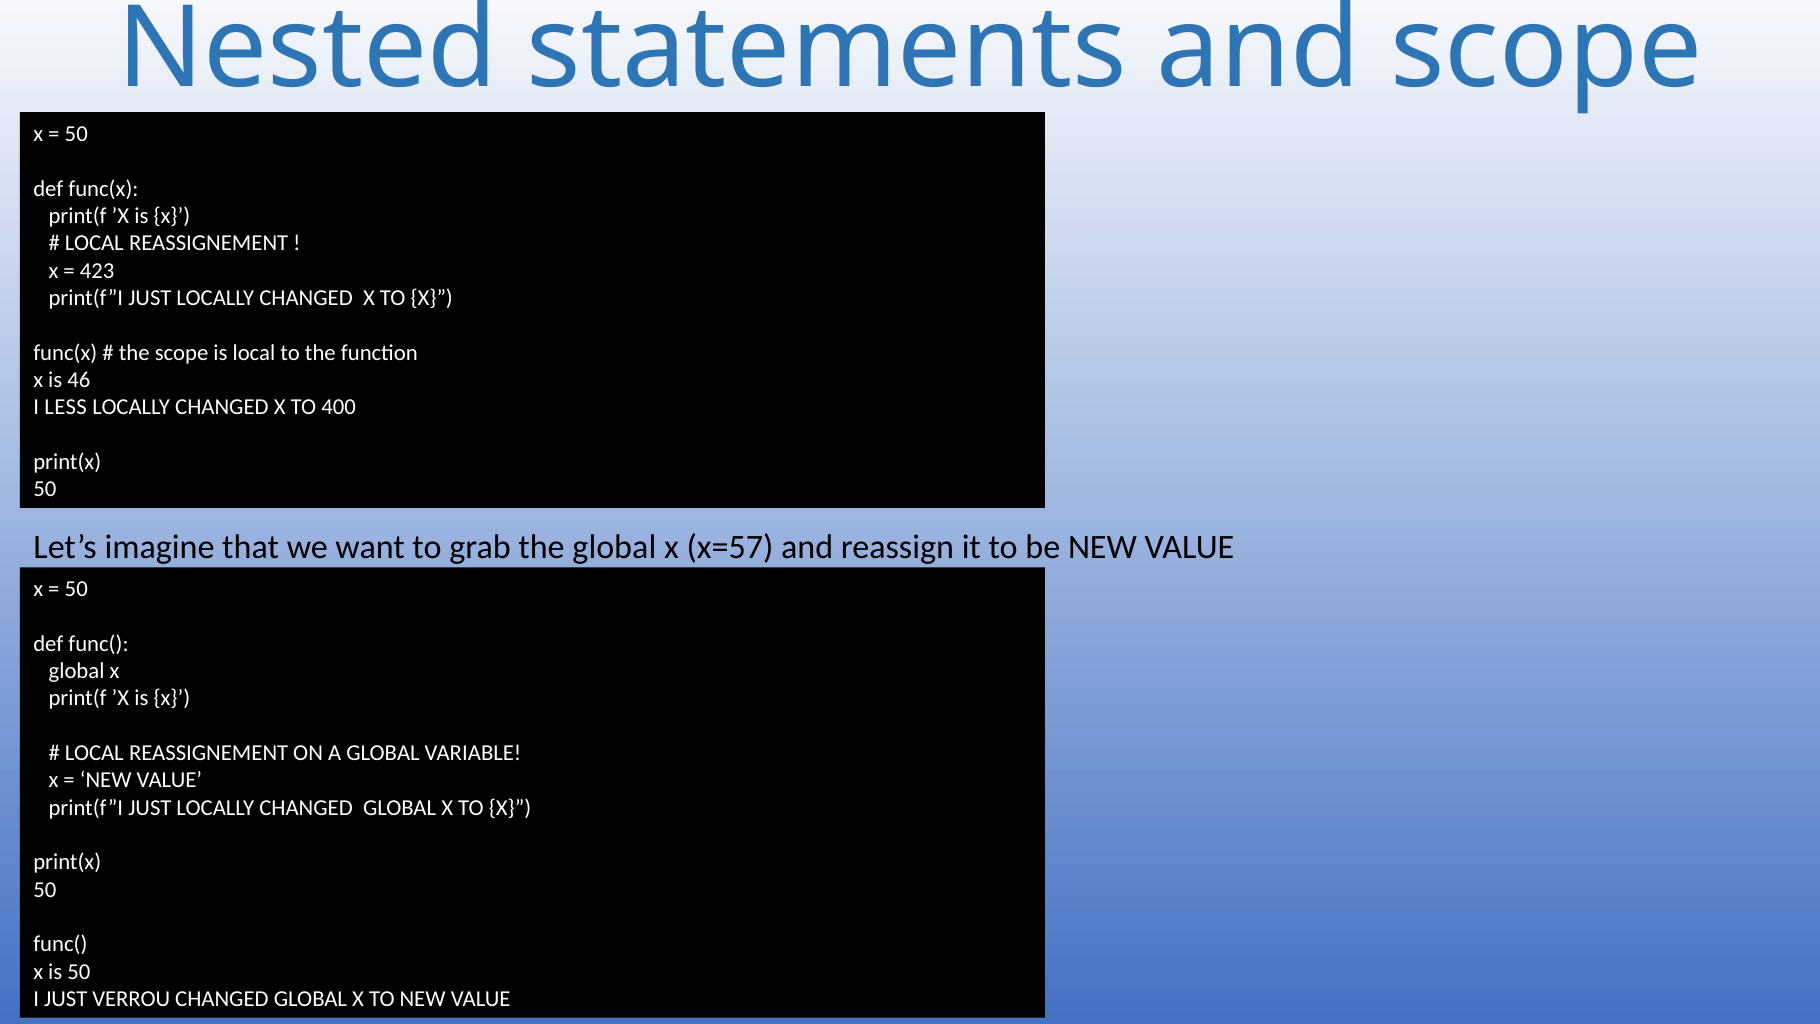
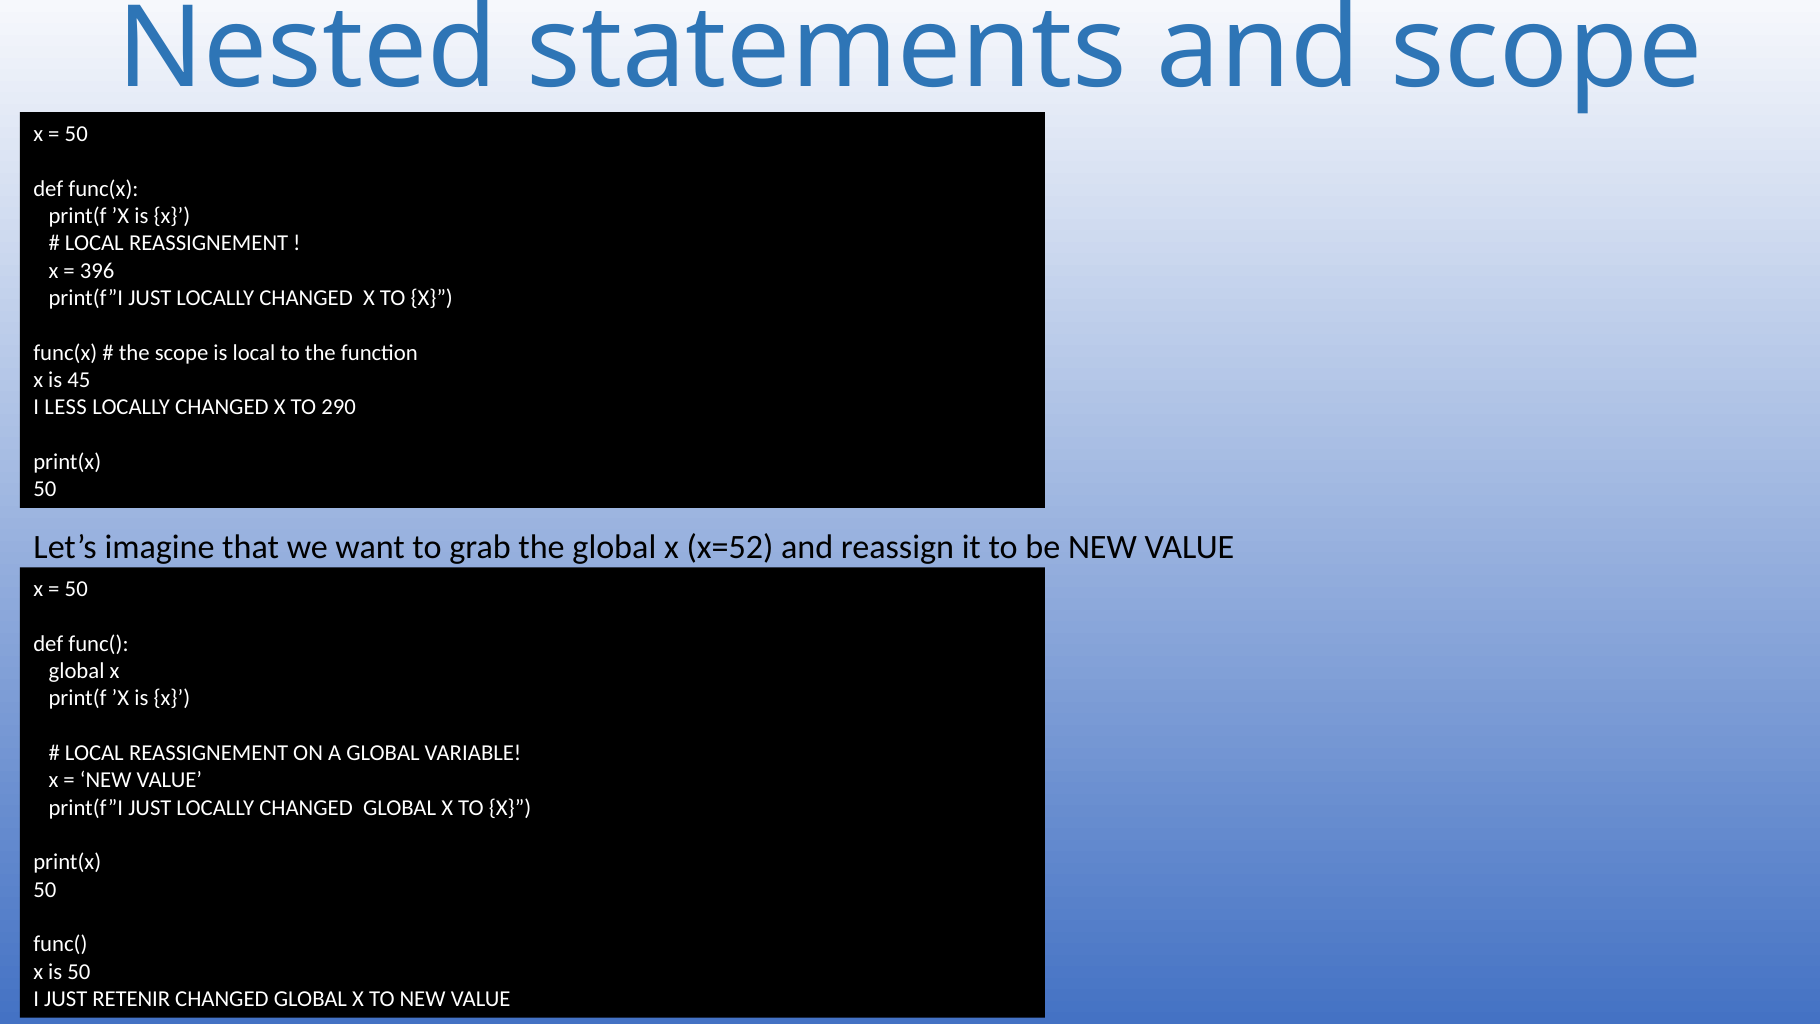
423: 423 -> 396
46: 46 -> 45
400: 400 -> 290
x=57: x=57 -> x=52
VERROU: VERROU -> RETENIR
